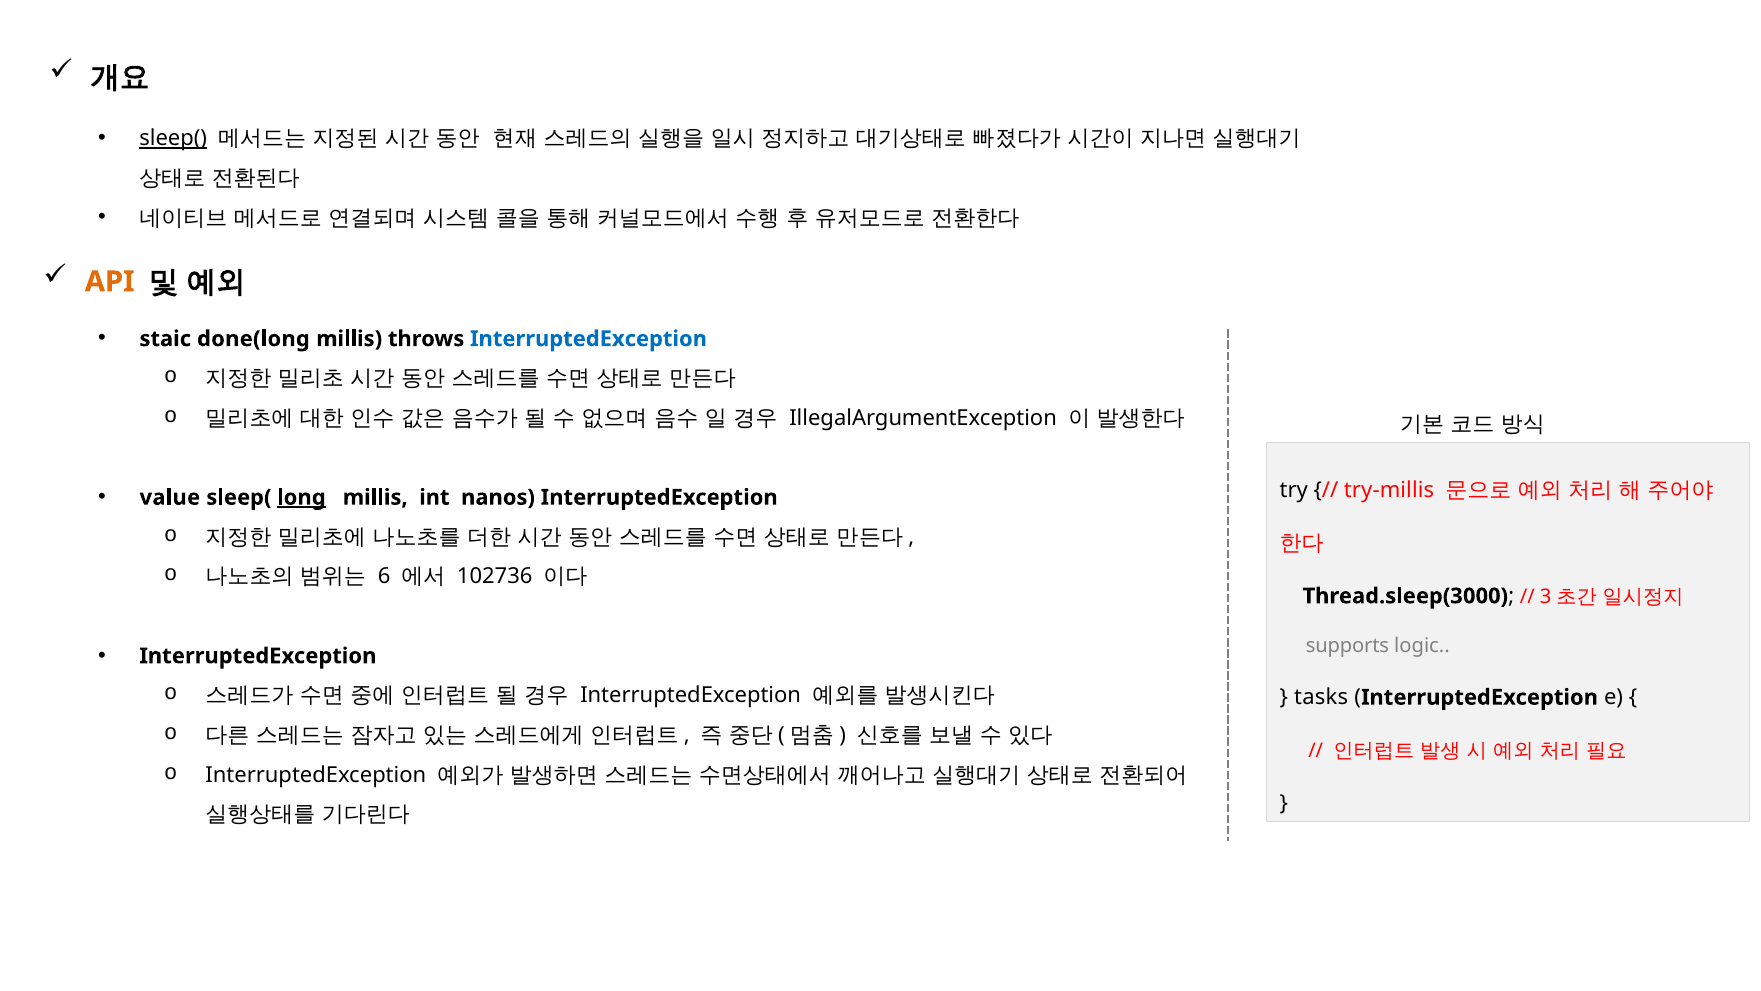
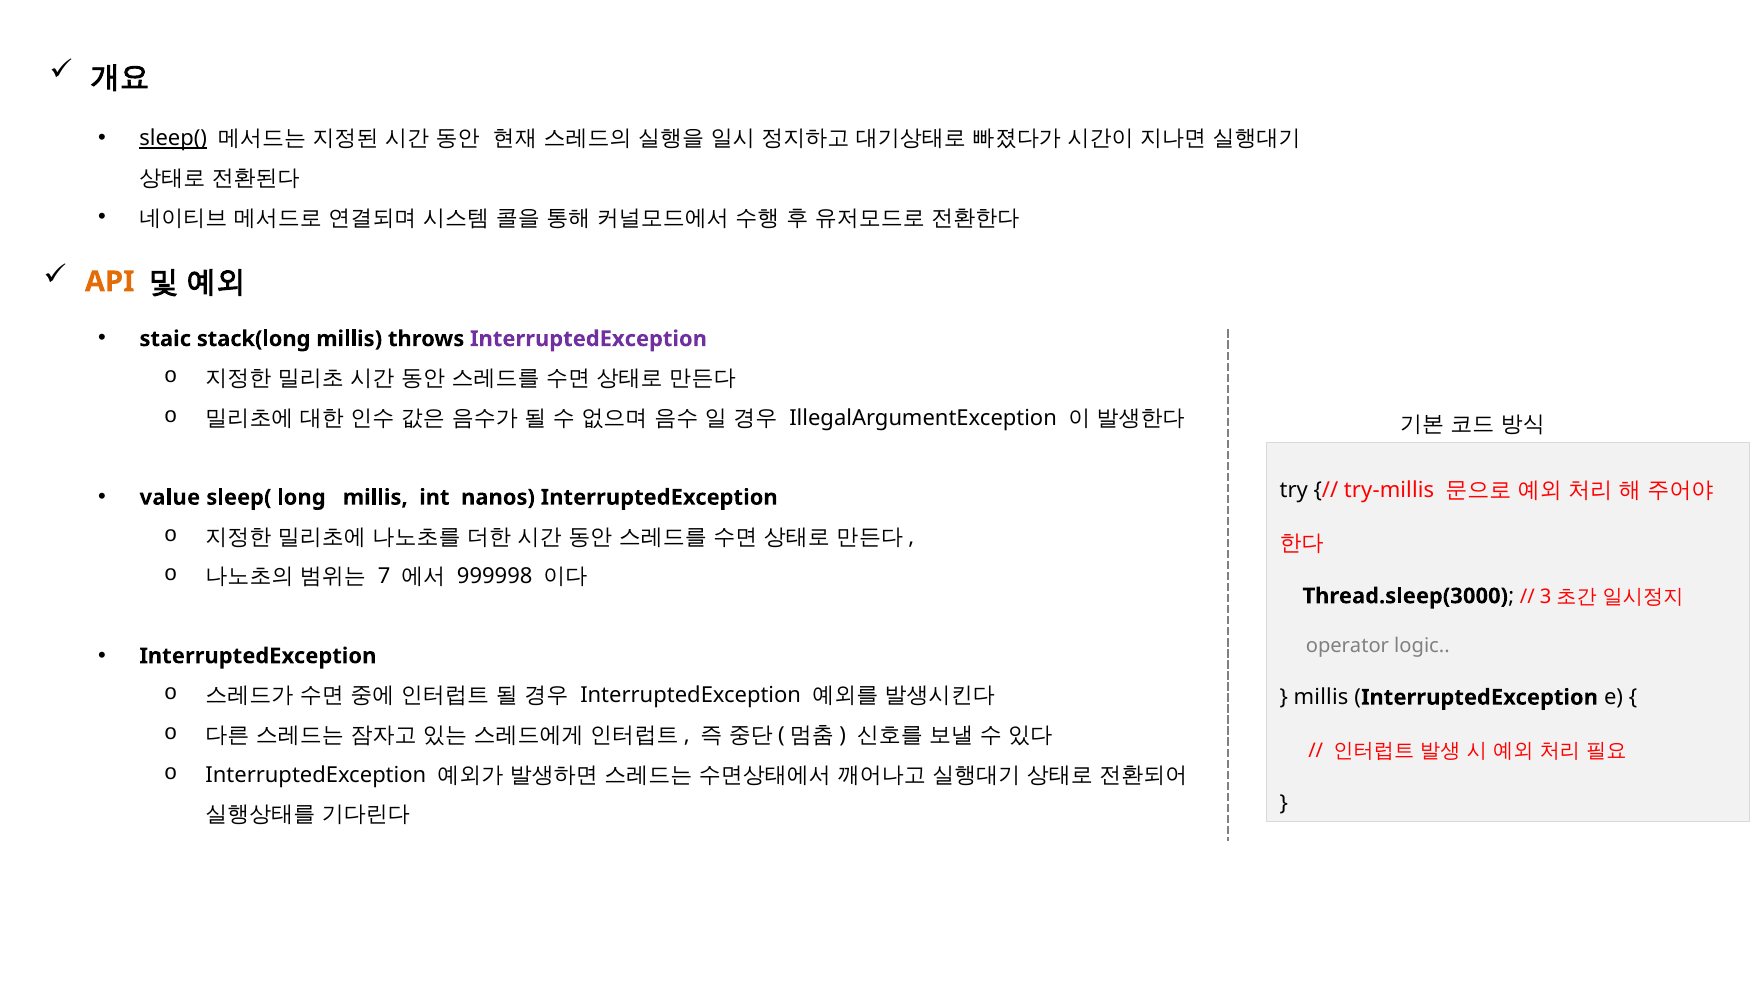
done(long: done(long -> stack(long
InterruptedException at (588, 339) colour: blue -> purple
long underline: present -> none
6: 6 -> 7
102736: 102736 -> 999998
supports: supports -> operator
tasks at (1321, 697): tasks -> millis
